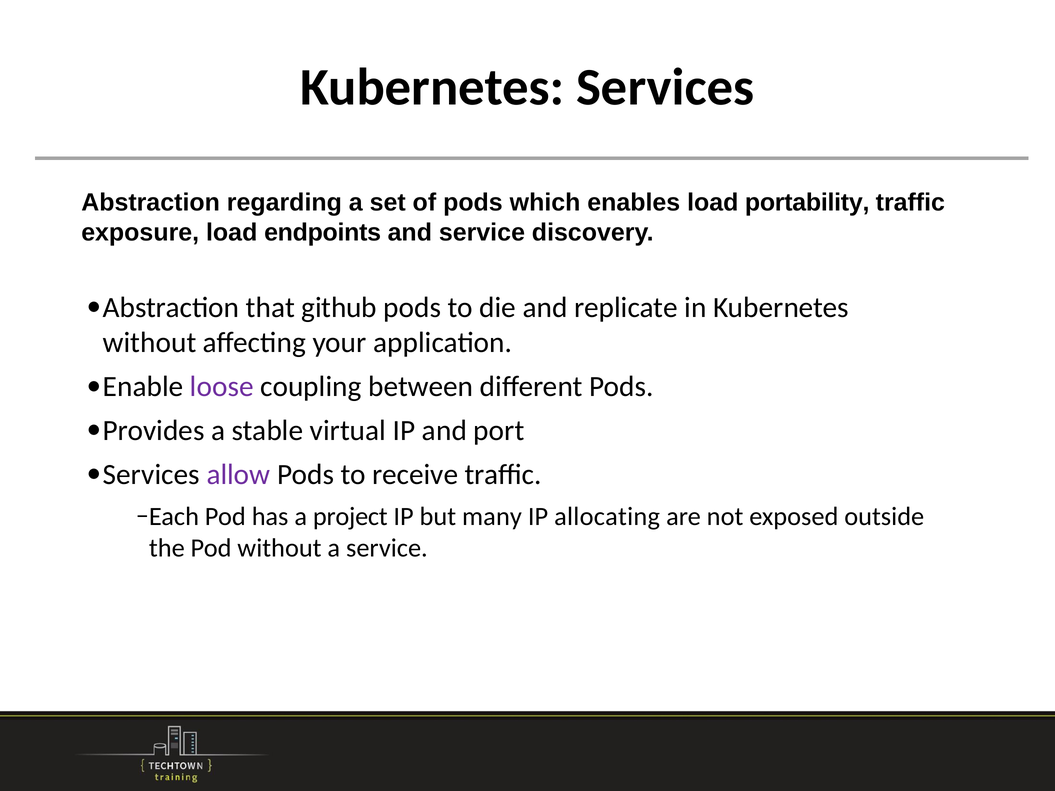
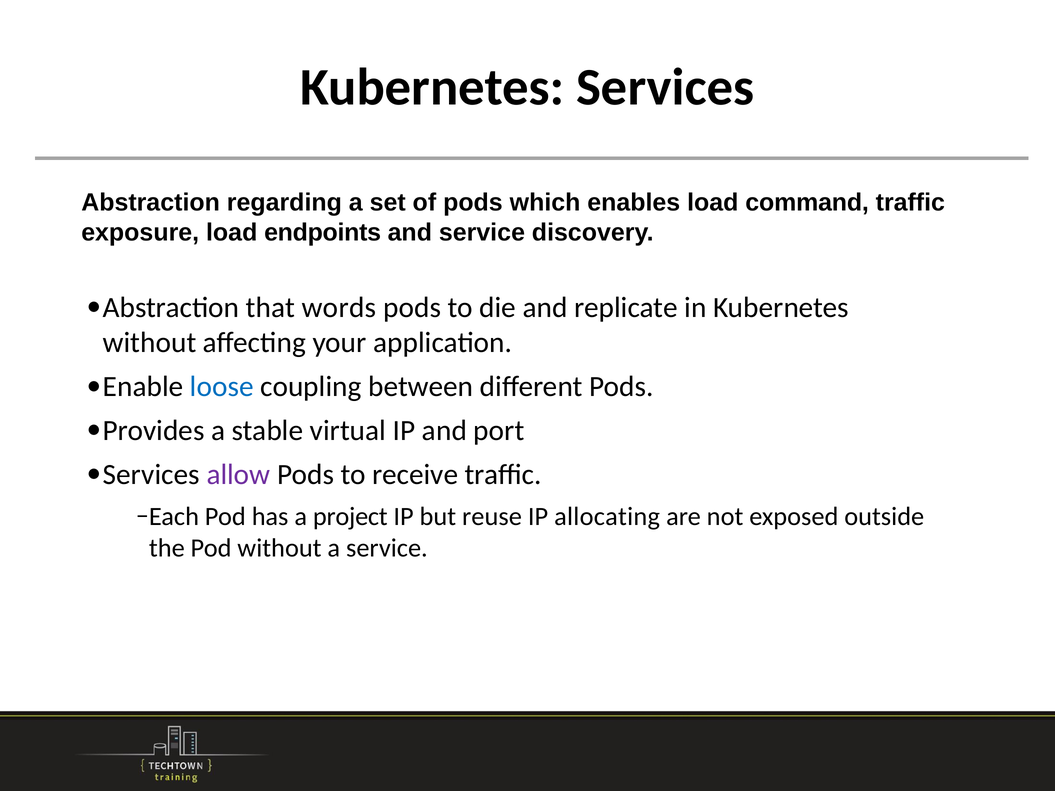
portability: portability -> command
github: github -> words
loose colour: purple -> blue
many: many -> reuse
